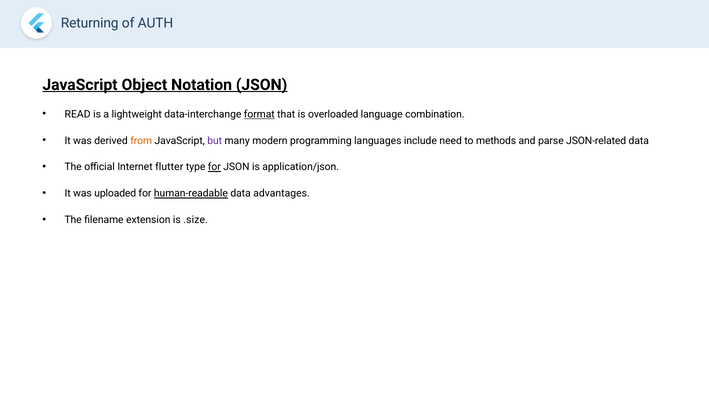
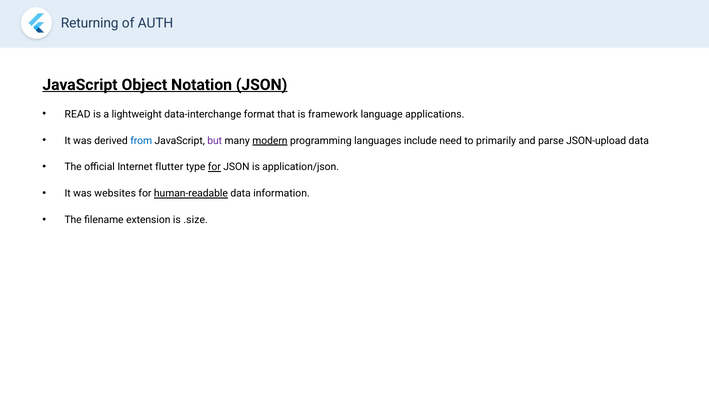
format underline: present -> none
overloaded: overloaded -> framework
combination: combination -> applications
from colour: orange -> blue
modern underline: none -> present
methods: methods -> primarily
JSON-related: JSON-related -> JSON-upload
uploaded: uploaded -> websites
advantages: advantages -> information
